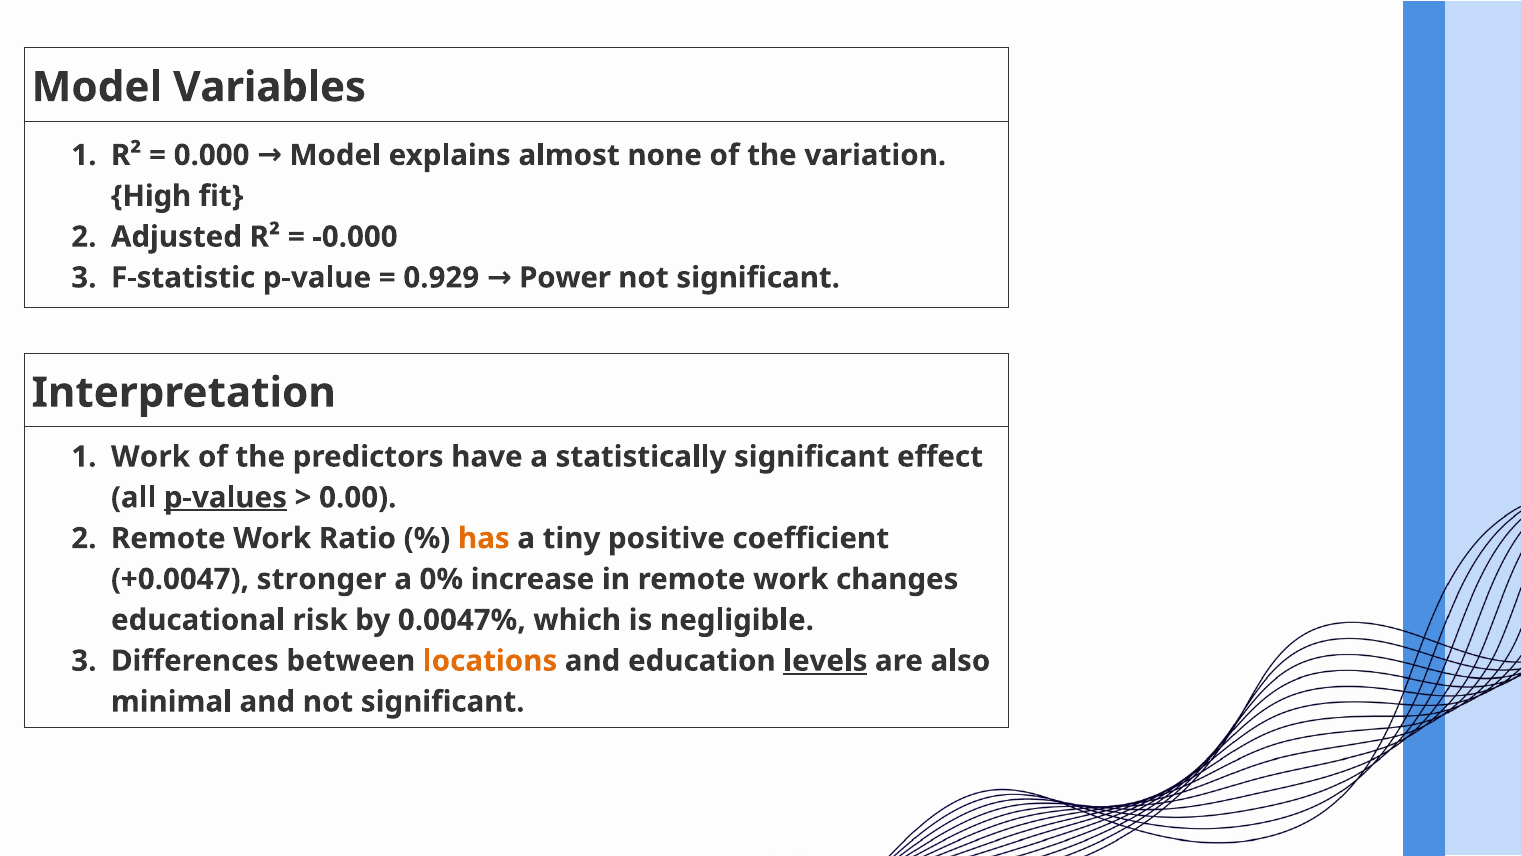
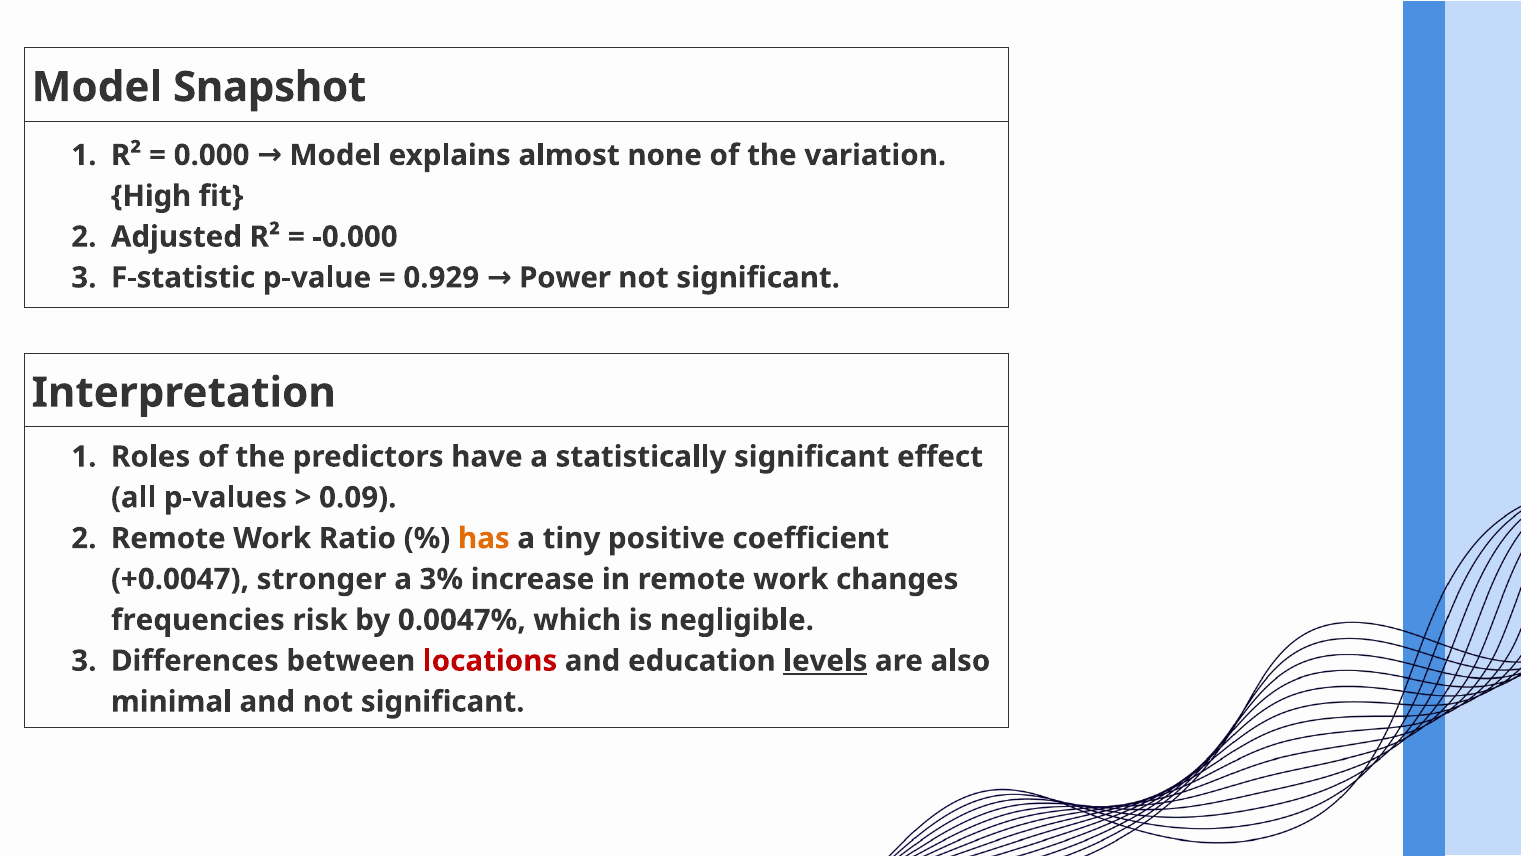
Variables: Variables -> Snapshot
Work at (151, 457): Work -> Roles
p-values underline: present -> none
0.00: 0.00 -> 0.09
0%: 0% -> 3%
educational: educational -> frequencies
locations colour: orange -> red
